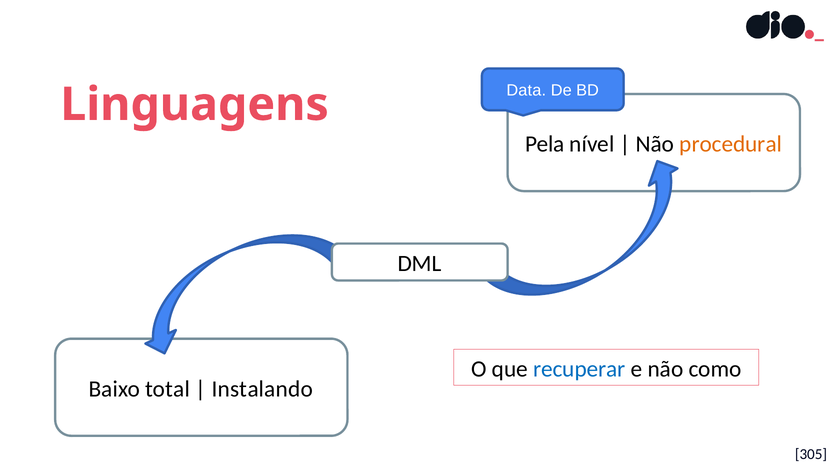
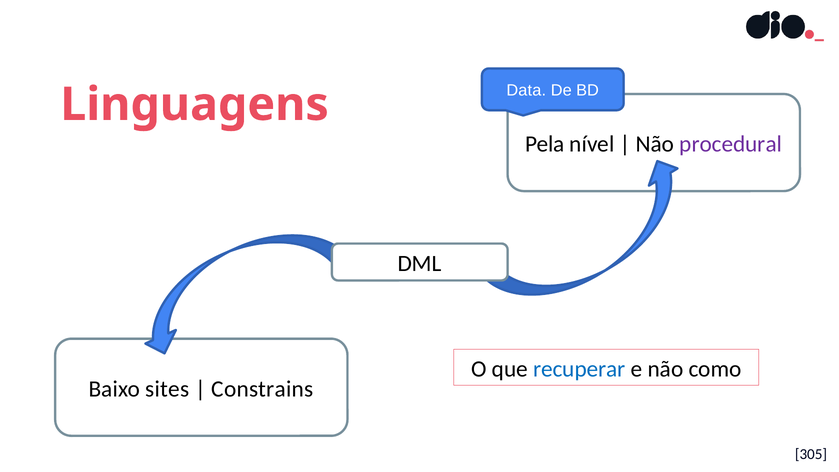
procedural colour: orange -> purple
total: total -> sites
Instalando: Instalando -> Constrains
